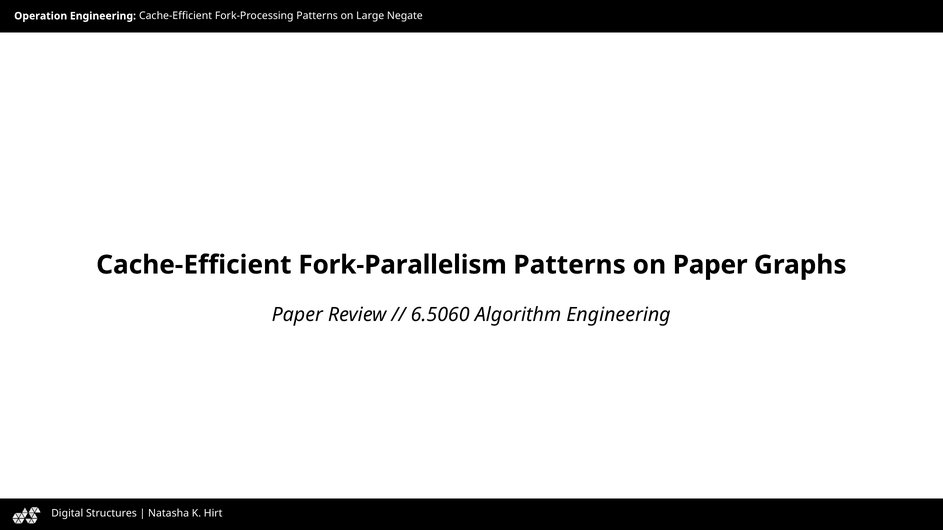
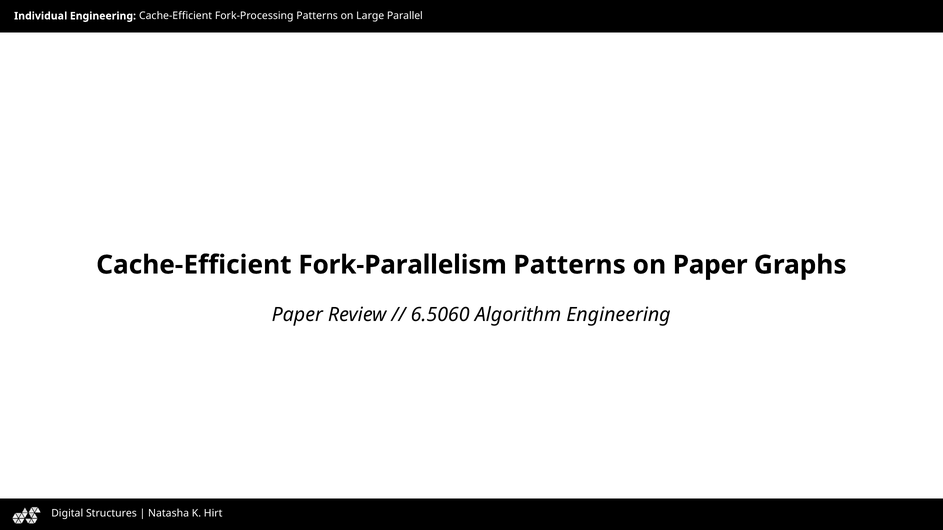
Operation: Operation -> Individual
Negate: Negate -> Parallel
